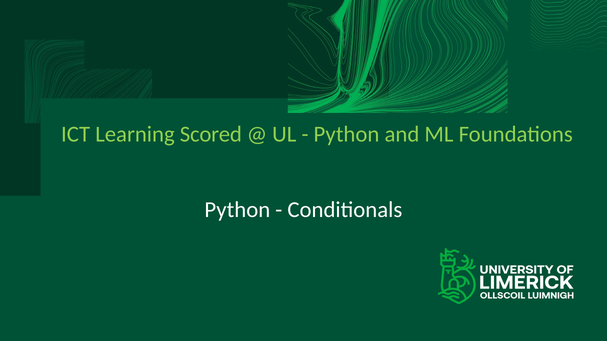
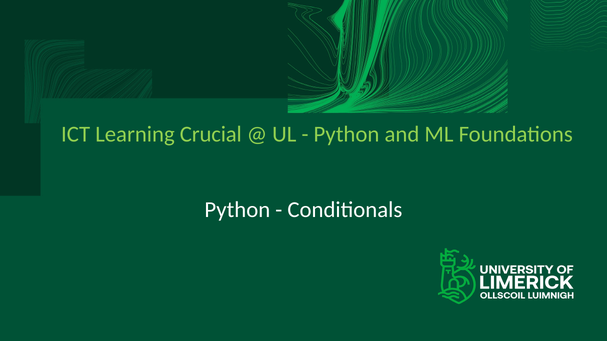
Scored: Scored -> Crucial
